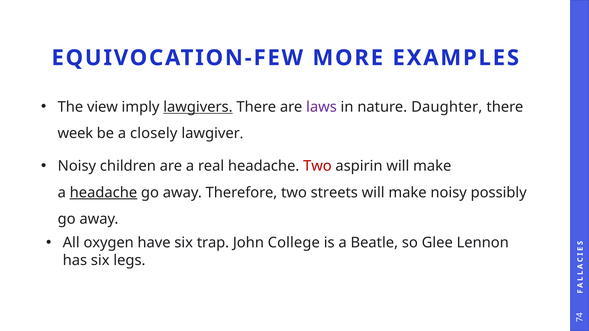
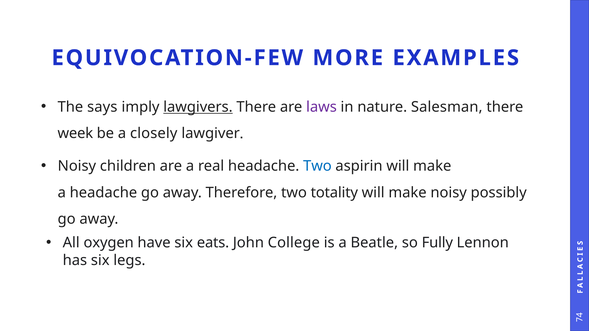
view: view -> says
Daughter: Daughter -> Salesman
Two at (317, 166) colour: red -> blue
headache at (103, 193) underline: present -> none
streets: streets -> totality
trap: trap -> eats
Glee: Glee -> Fully
